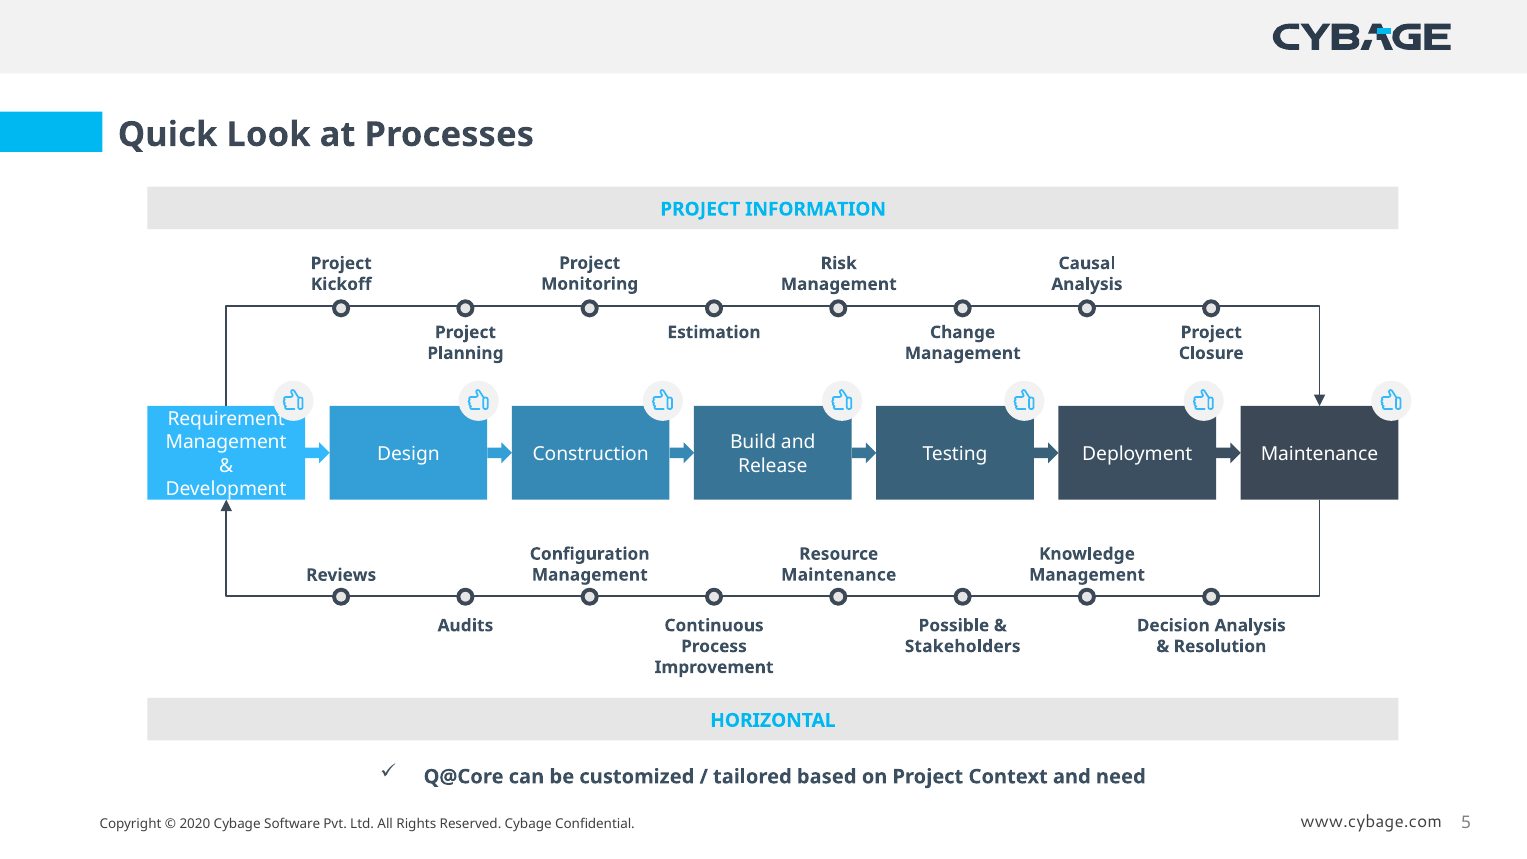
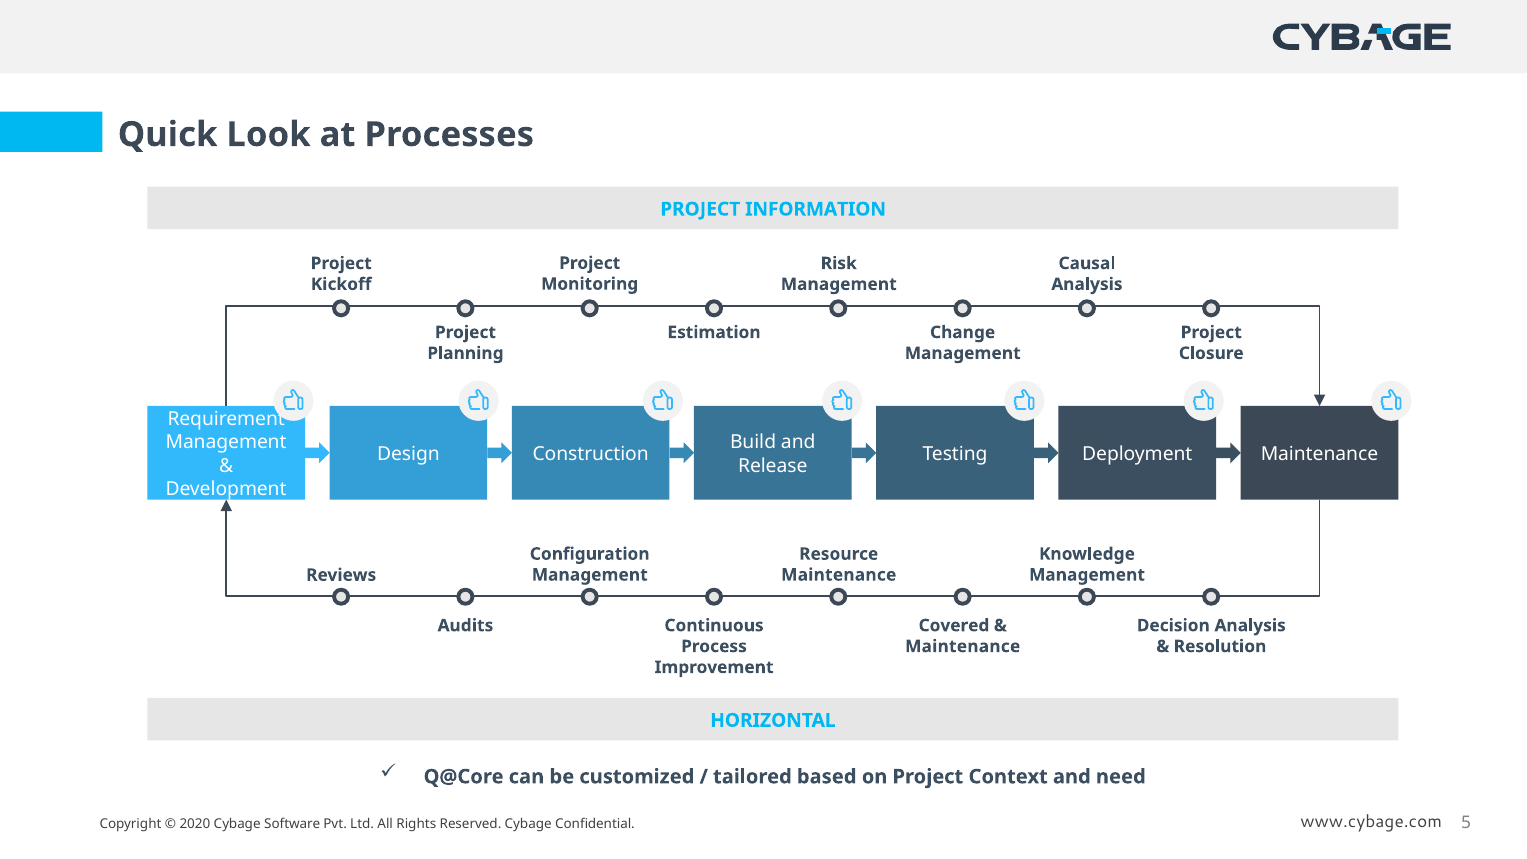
Possible: Possible -> Covered
Stakeholders at (963, 647): Stakeholders -> Maintenance
